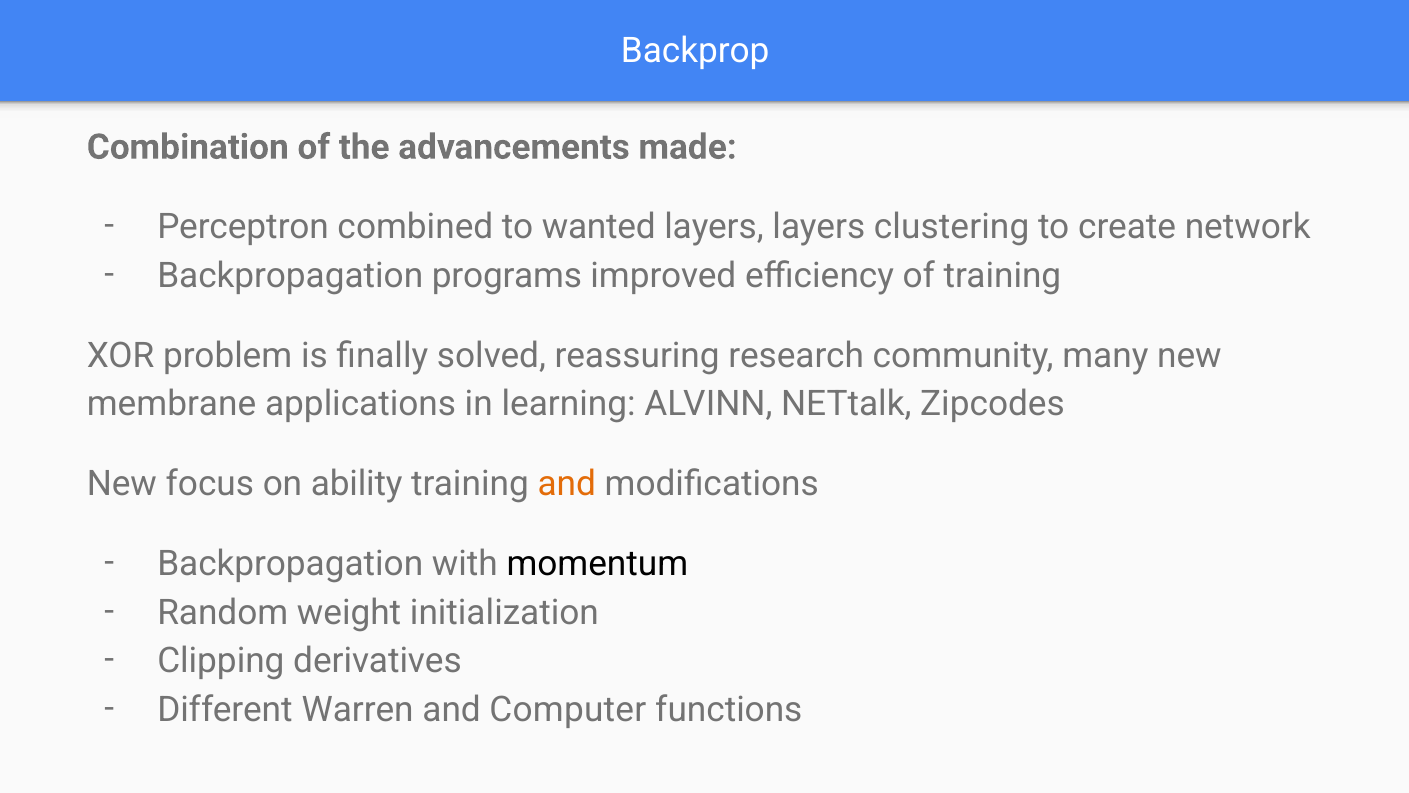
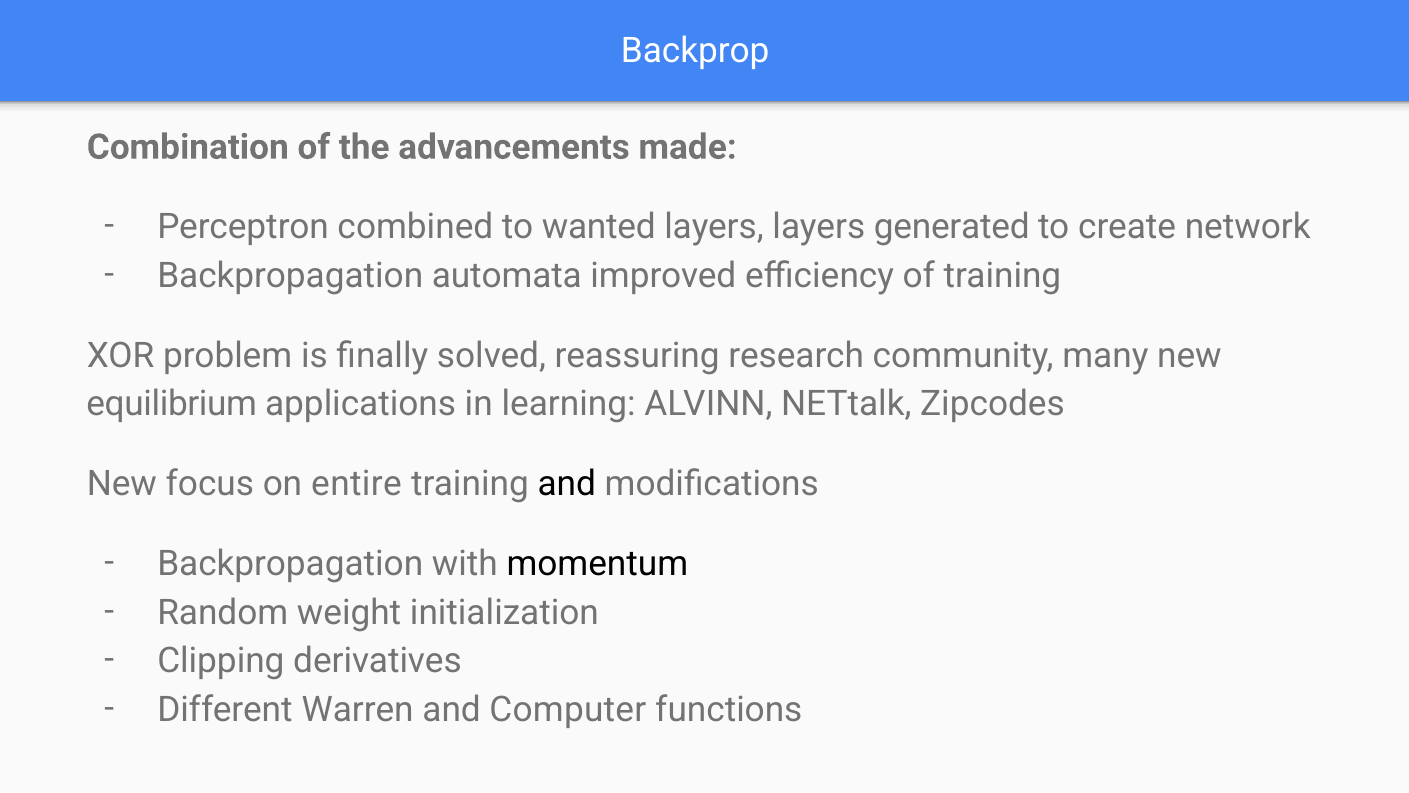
clustering: clustering -> generated
programs: programs -> automata
membrane: membrane -> equilibrium
ability: ability -> entire
and at (567, 484) colour: orange -> black
